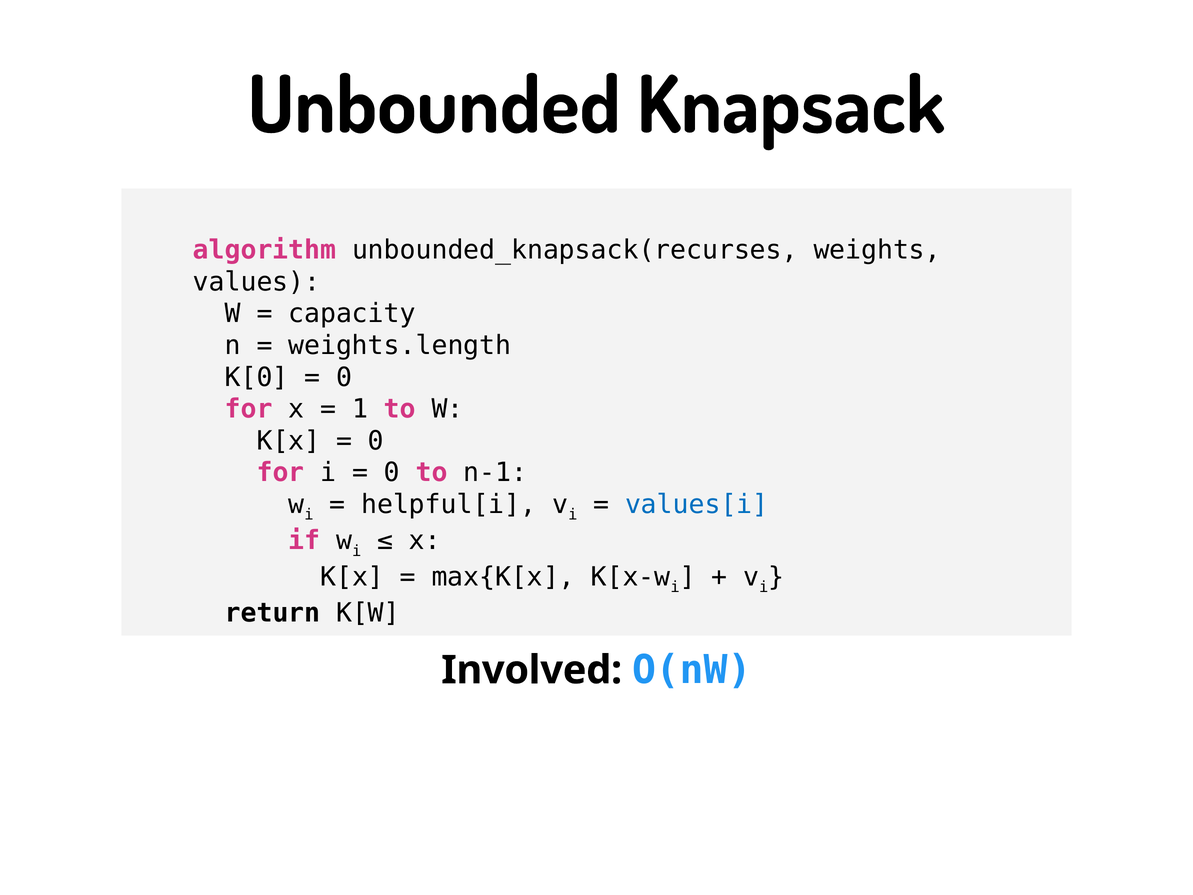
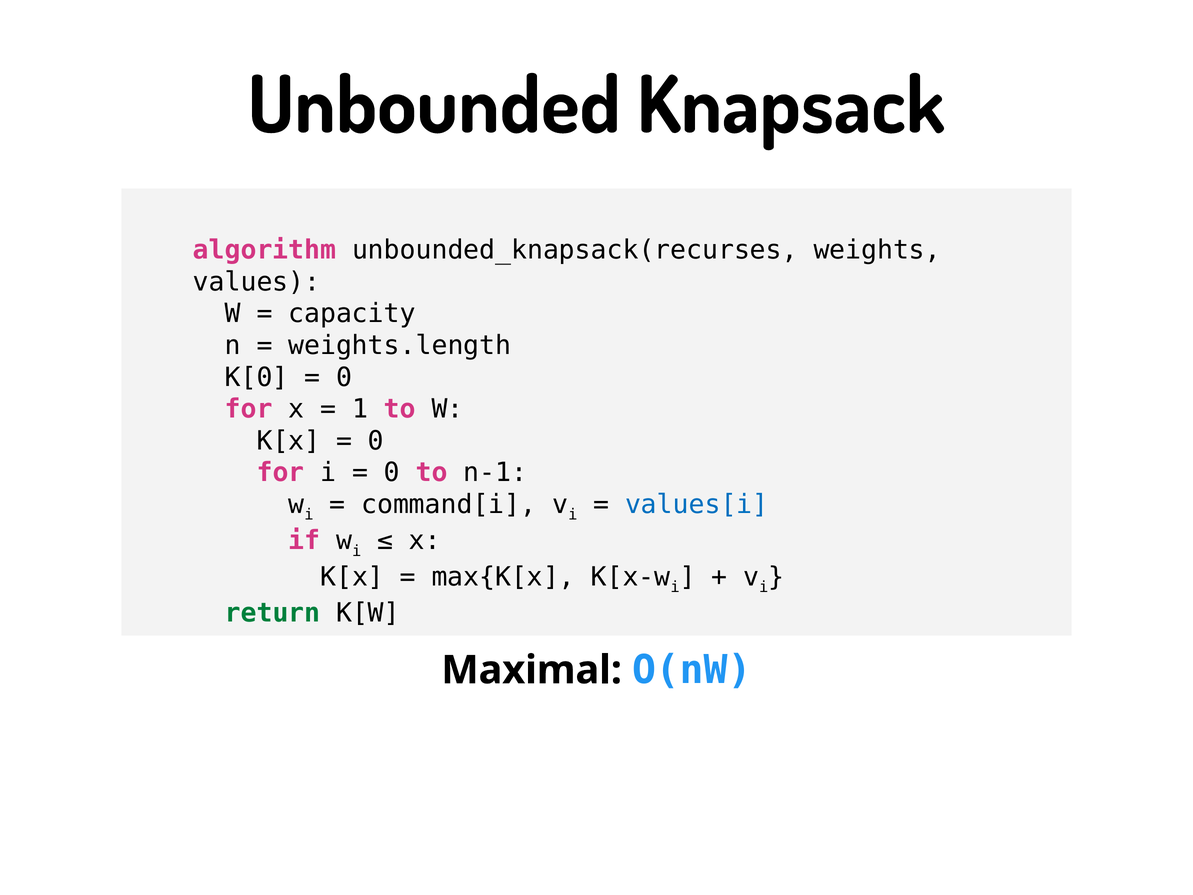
helpful[i: helpful[i -> command[i
return colour: black -> green
Involved: Involved -> Maximal
